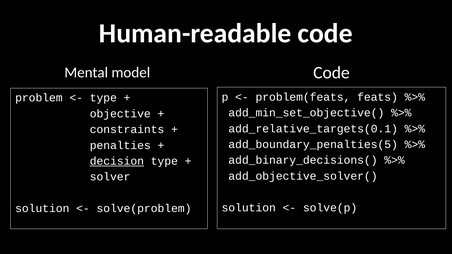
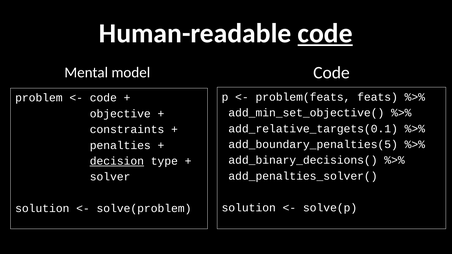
code at (325, 33) underline: none -> present
type at (103, 98): type -> code
add_objective_solver(: add_objective_solver( -> add_penalties_solver(
